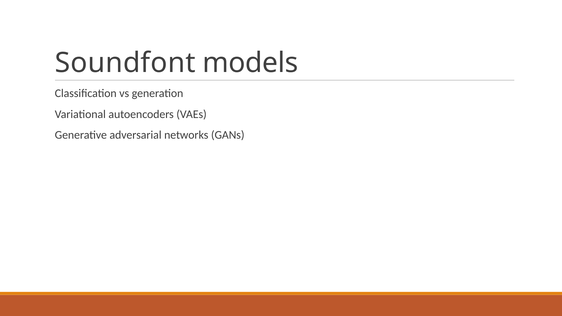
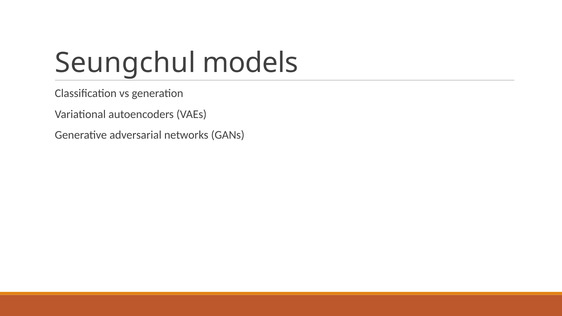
Soundfont: Soundfont -> Seungchul
